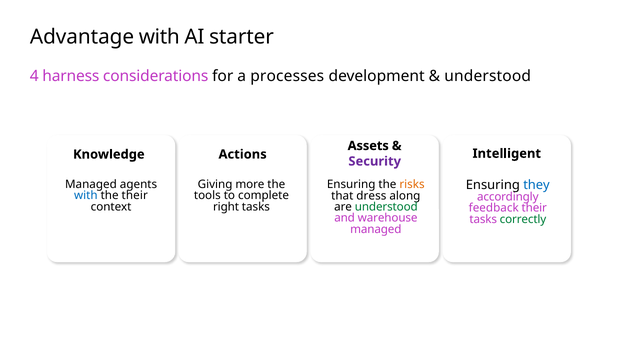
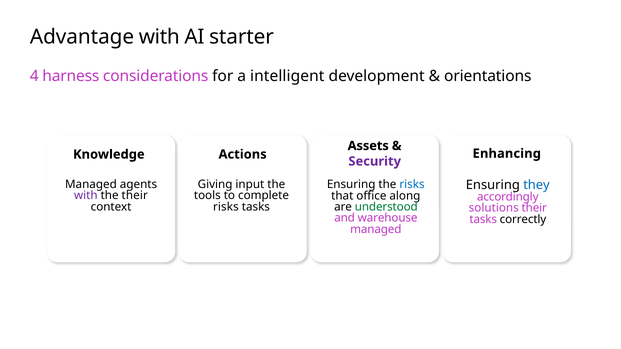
processes: processes -> intelligent
understood at (488, 76): understood -> orientations
Intelligent: Intelligent -> Enhancing
more: more -> input
risks at (412, 185) colour: orange -> blue
with at (86, 196) colour: blue -> purple
dress: dress -> office
right at (226, 207): right -> risks
feedback: feedback -> solutions
correctly colour: green -> black
